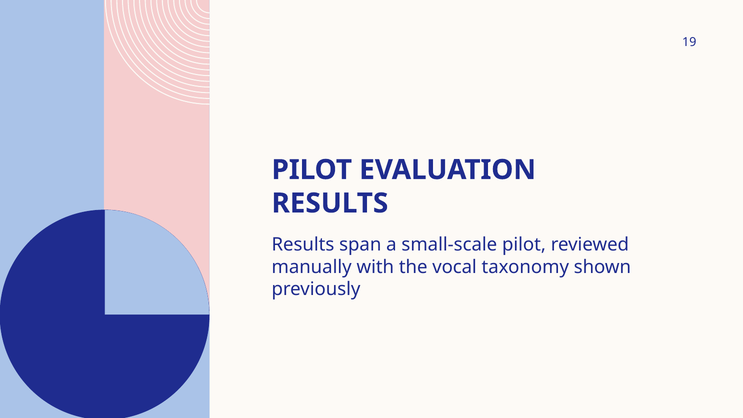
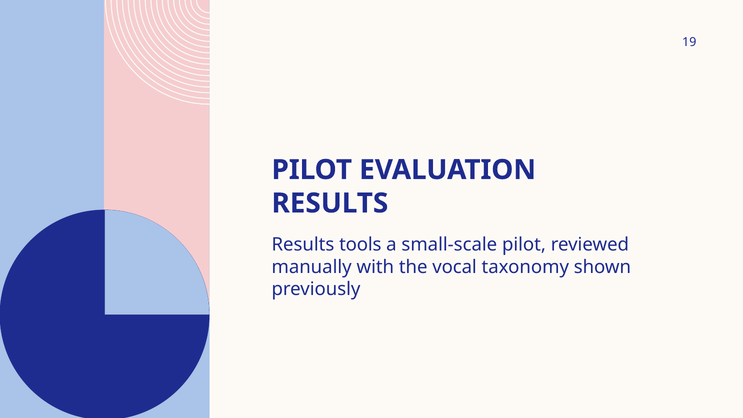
span: span -> tools
